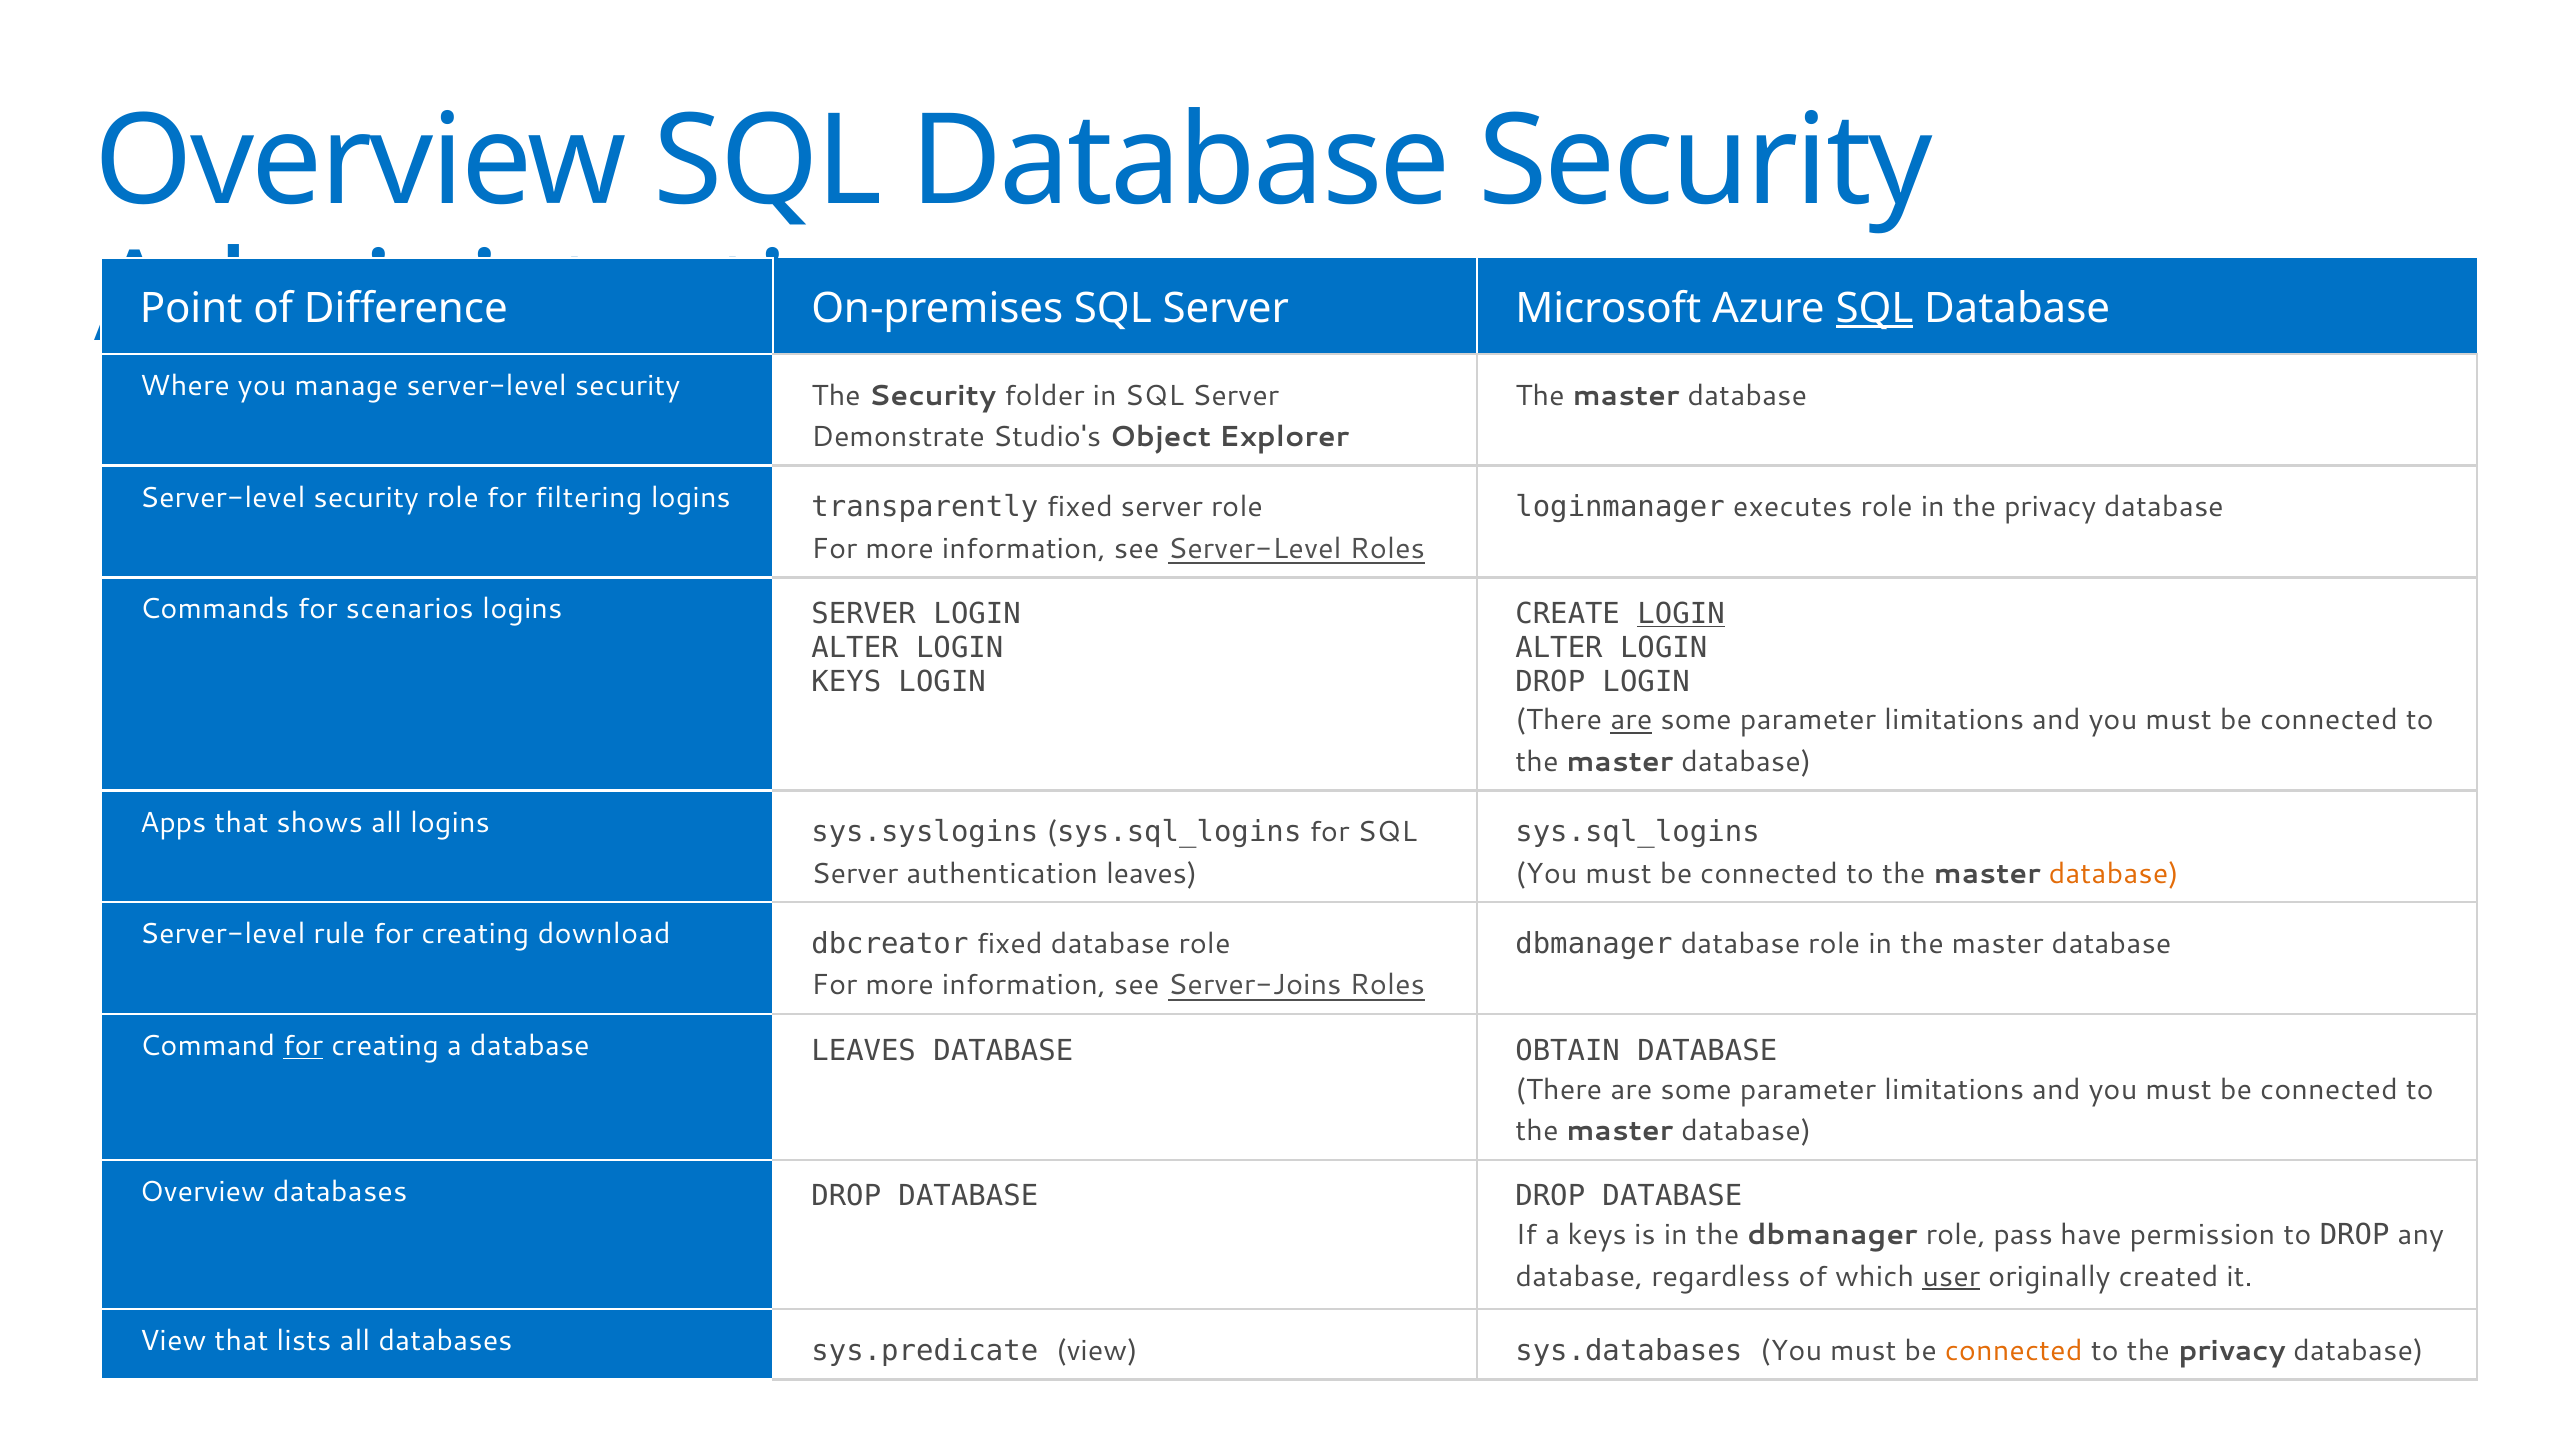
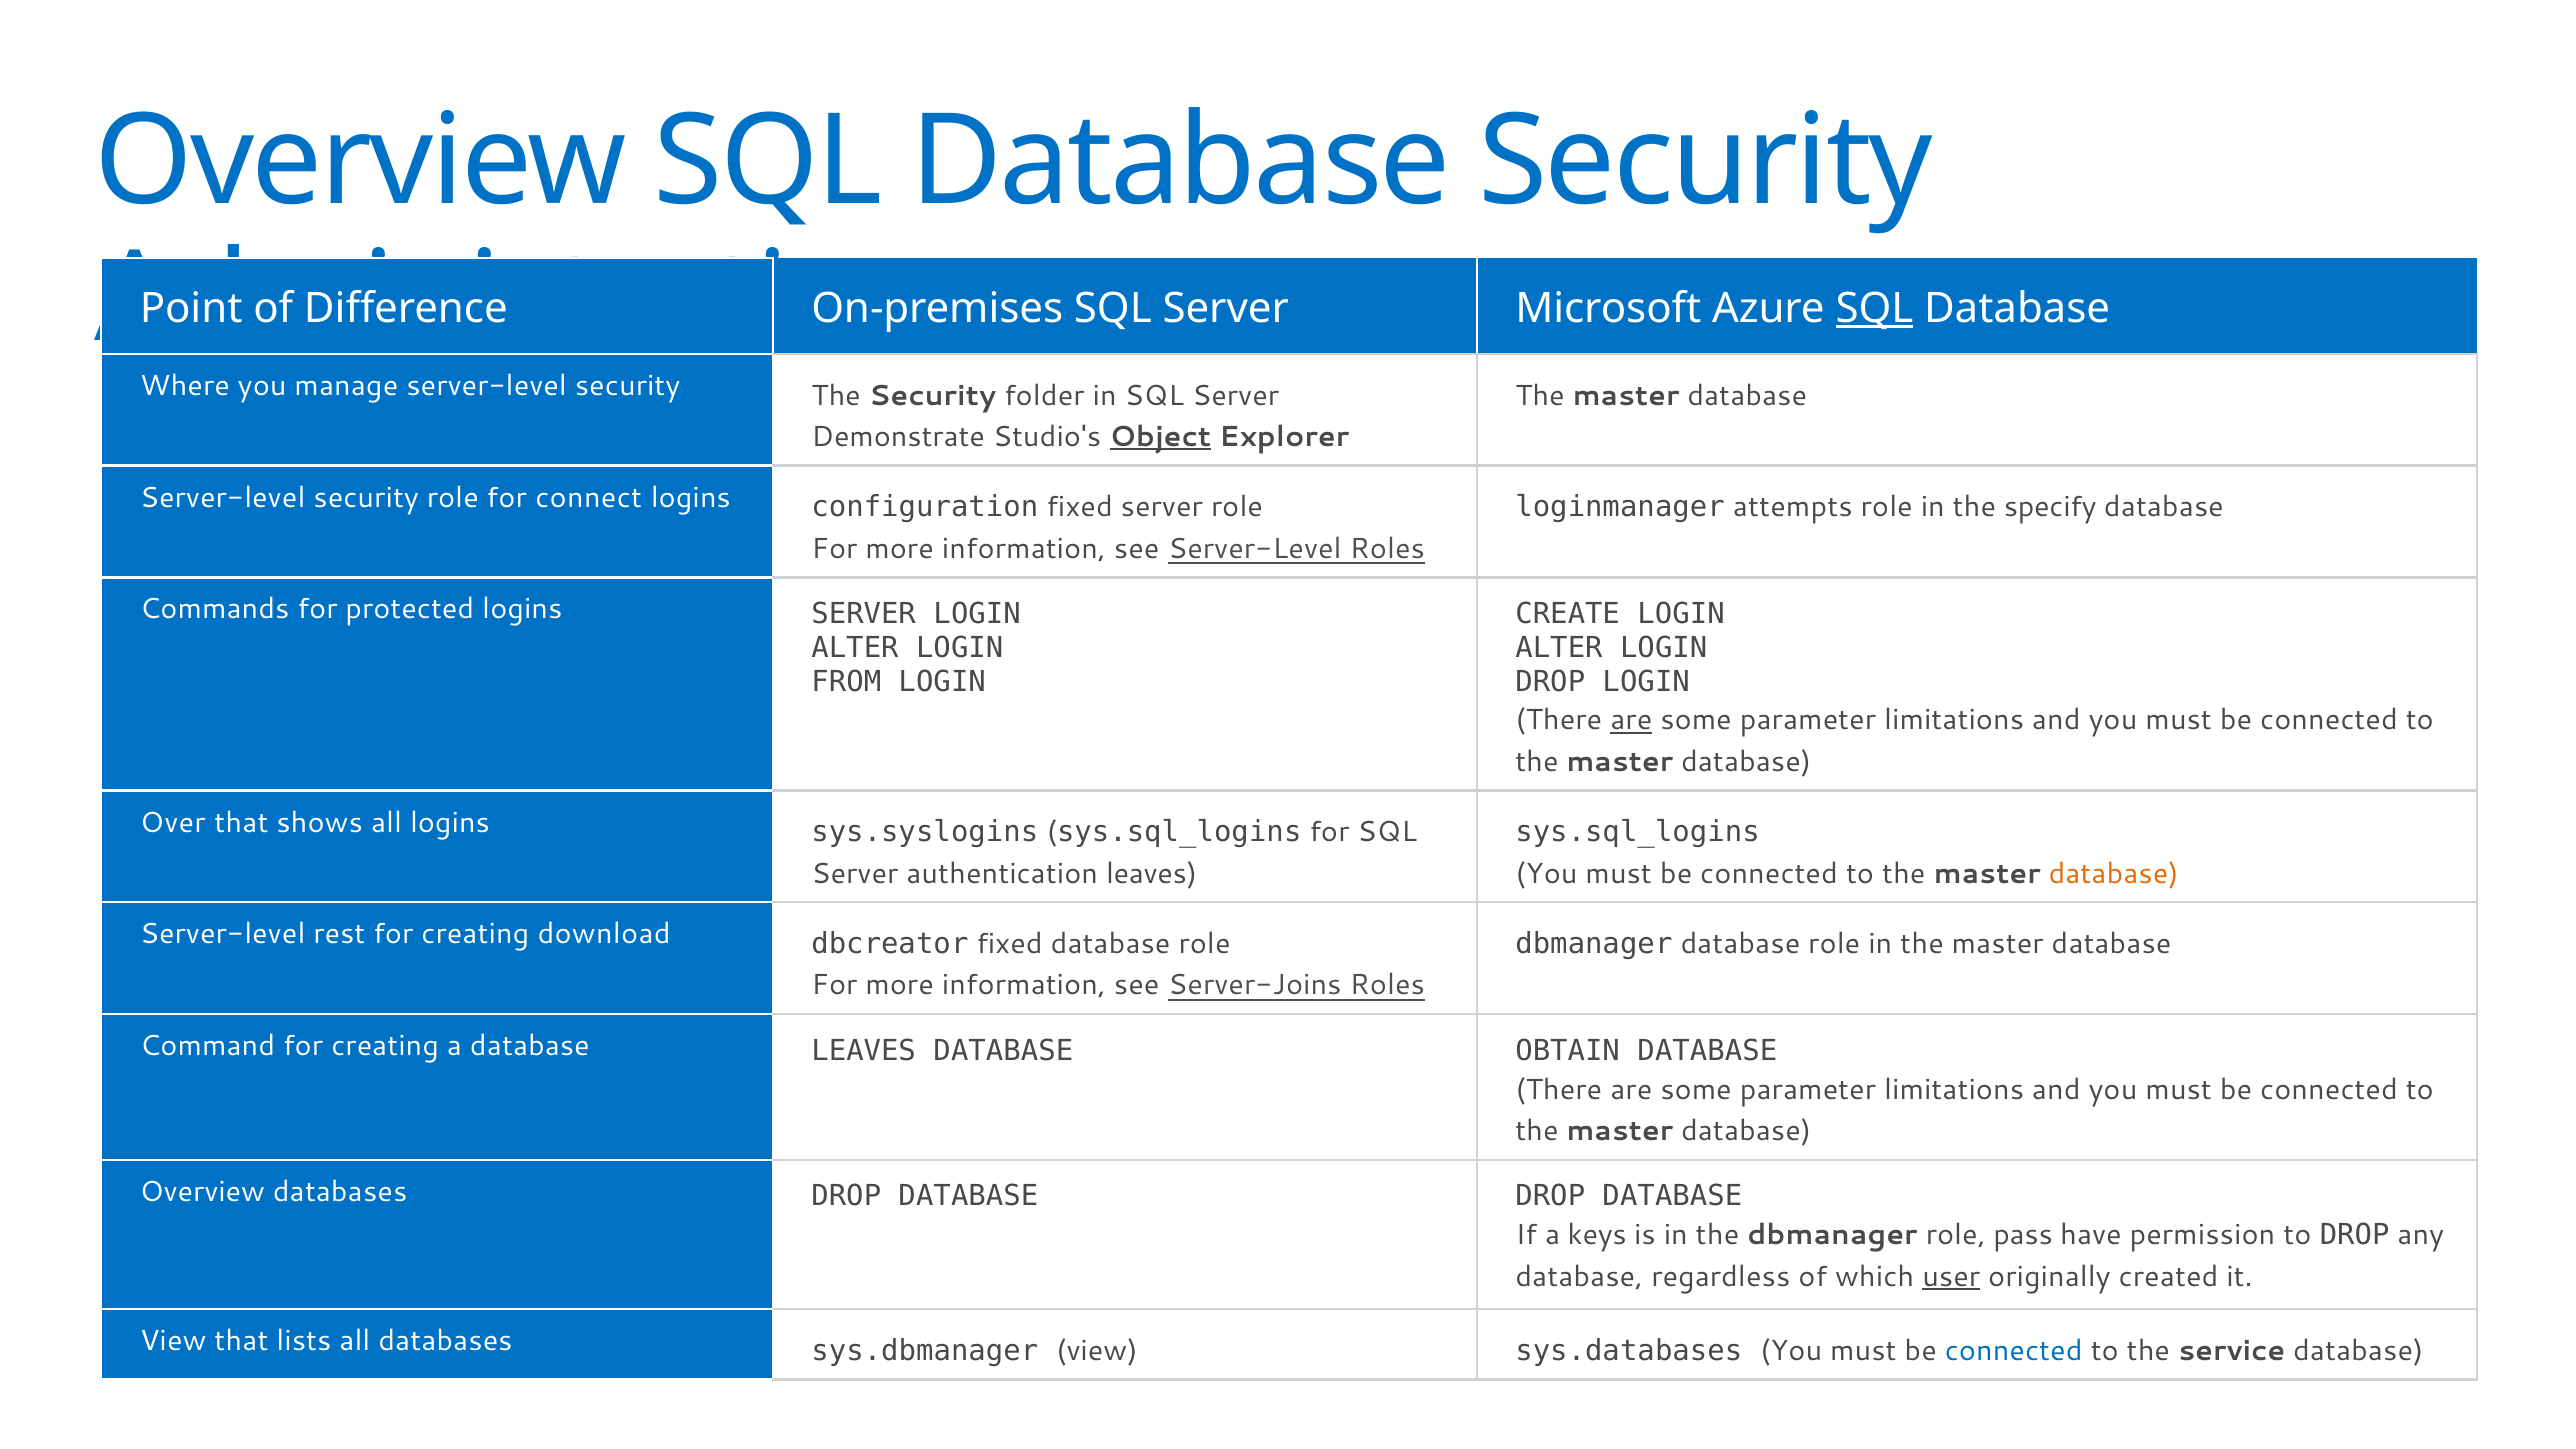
Object underline: none -> present
filtering: filtering -> connect
transparently: transparently -> configuration
executes: executes -> attempts
in the privacy: privacy -> specify
scenarios: scenarios -> protected
LOGIN at (1681, 614) underline: present -> none
KEYS at (846, 681): KEYS -> FROM
Apps: Apps -> Over
rule: rule -> rest
for at (303, 1046) underline: present -> none
sys.predicate: sys.predicate -> sys.dbmanager
connected at (2014, 1351) colour: orange -> blue
to the privacy: privacy -> service
